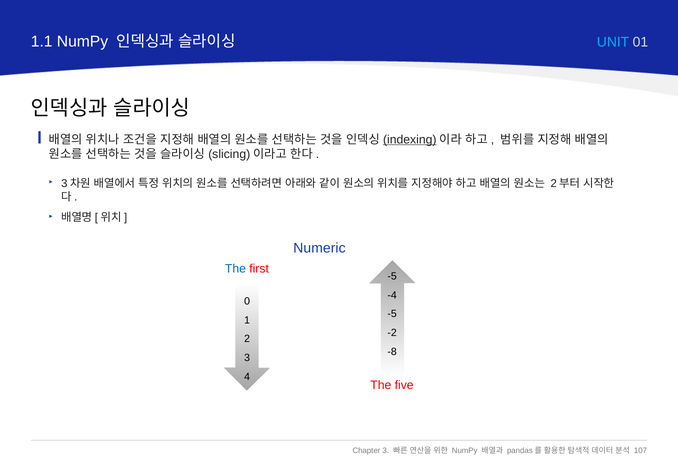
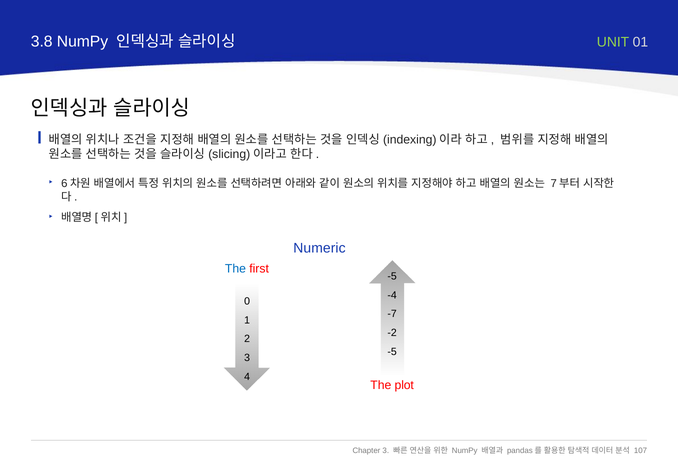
1.1: 1.1 -> 3.8
UNIT colour: light blue -> light green
indexing underline: present -> none
3 at (64, 183): 3 -> 6
2 at (554, 183): 2 -> 7
-5 at (392, 314): -5 -> -7
-8 at (392, 351): -8 -> -5
five: five -> plot
